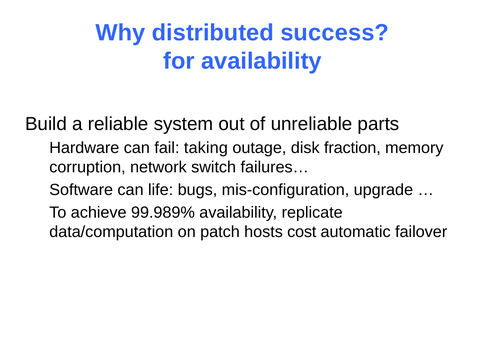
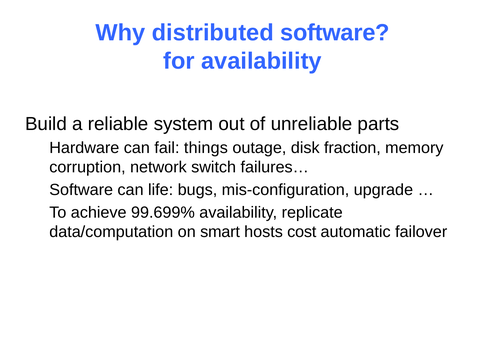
distributed success: success -> software
taking: taking -> things
99.989%: 99.989% -> 99.699%
patch: patch -> smart
